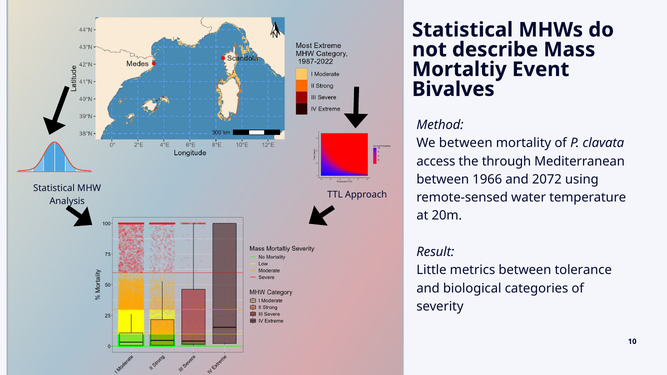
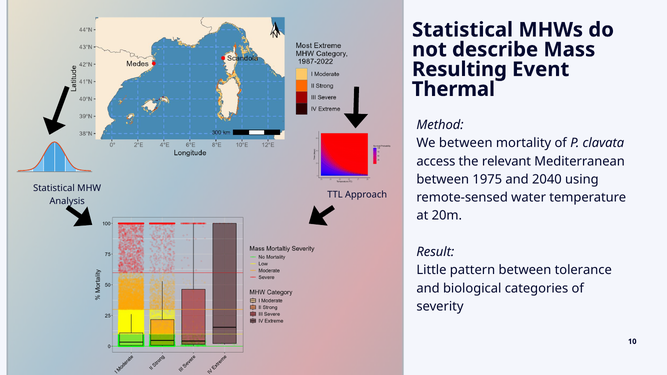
Mortaltiy: Mortaltiy -> Resulting
Bivalves: Bivalves -> Thermal
through: through -> relevant
1966: 1966 -> 1975
2072: 2072 -> 2040
metrics: metrics -> pattern
